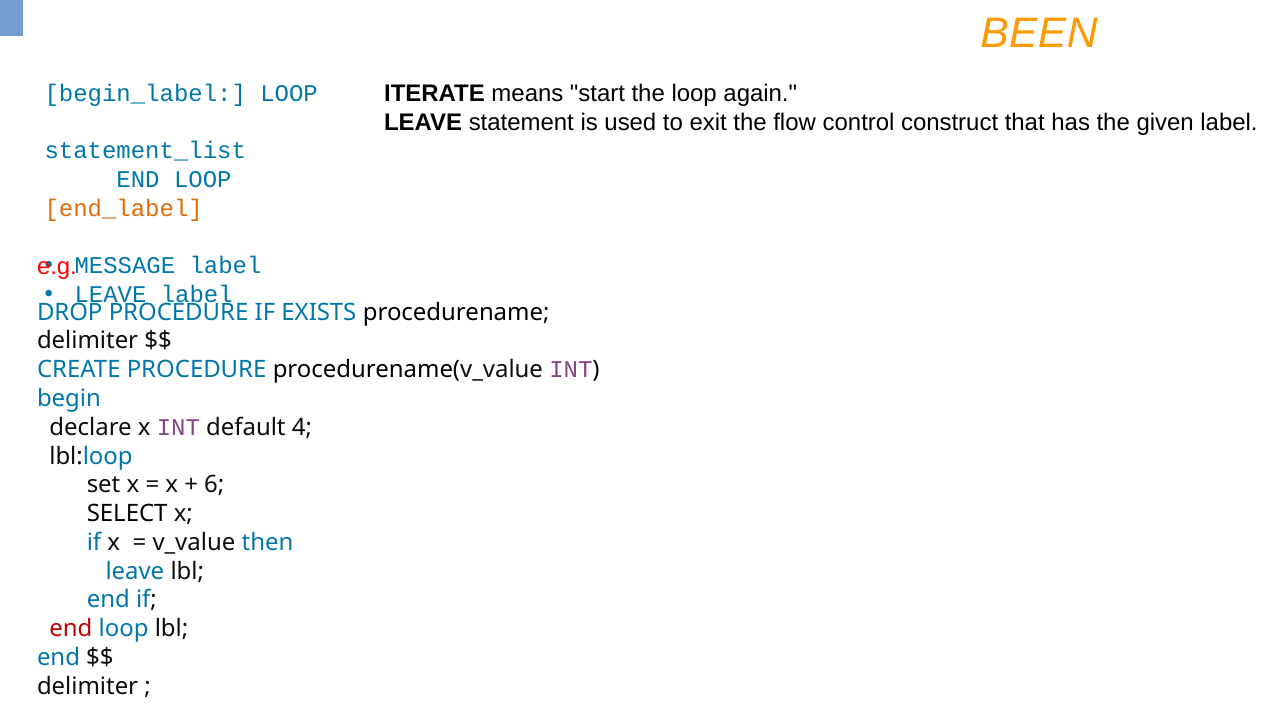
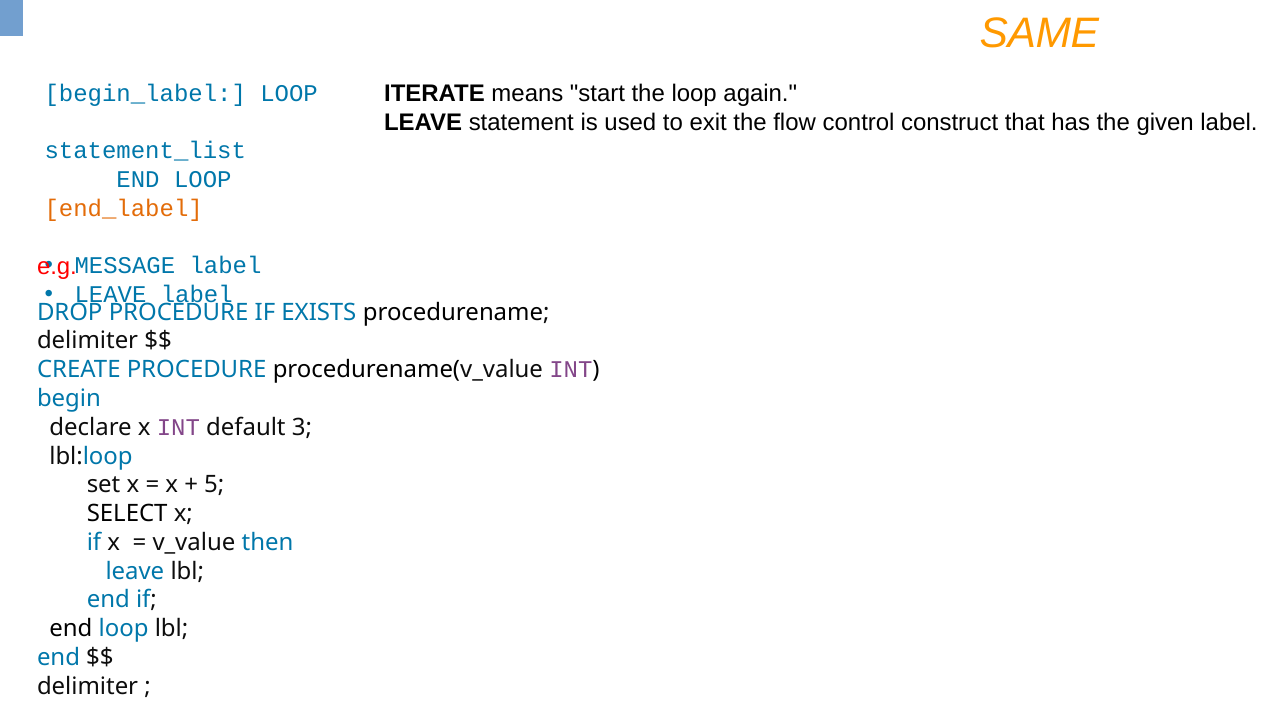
BEEN: BEEN -> SAME
4: 4 -> 3
6: 6 -> 5
end at (71, 629) colour: red -> black
